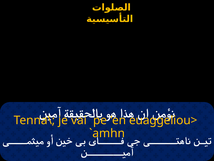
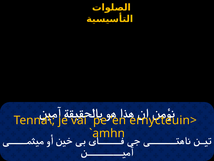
euaggeliou>: euaggeliou> -> ernycteuin>
